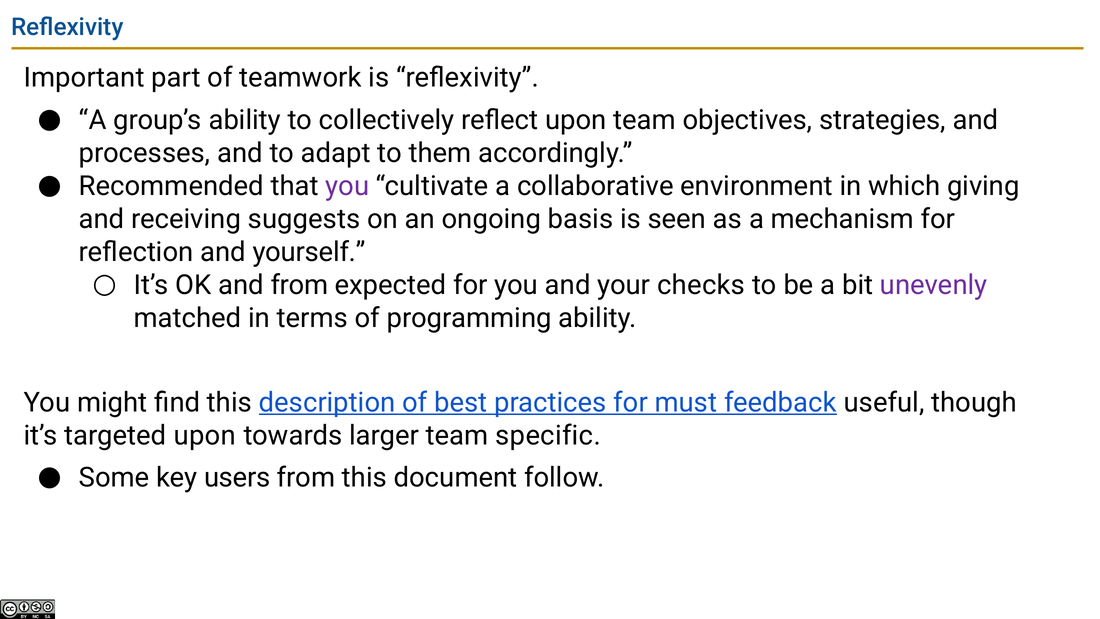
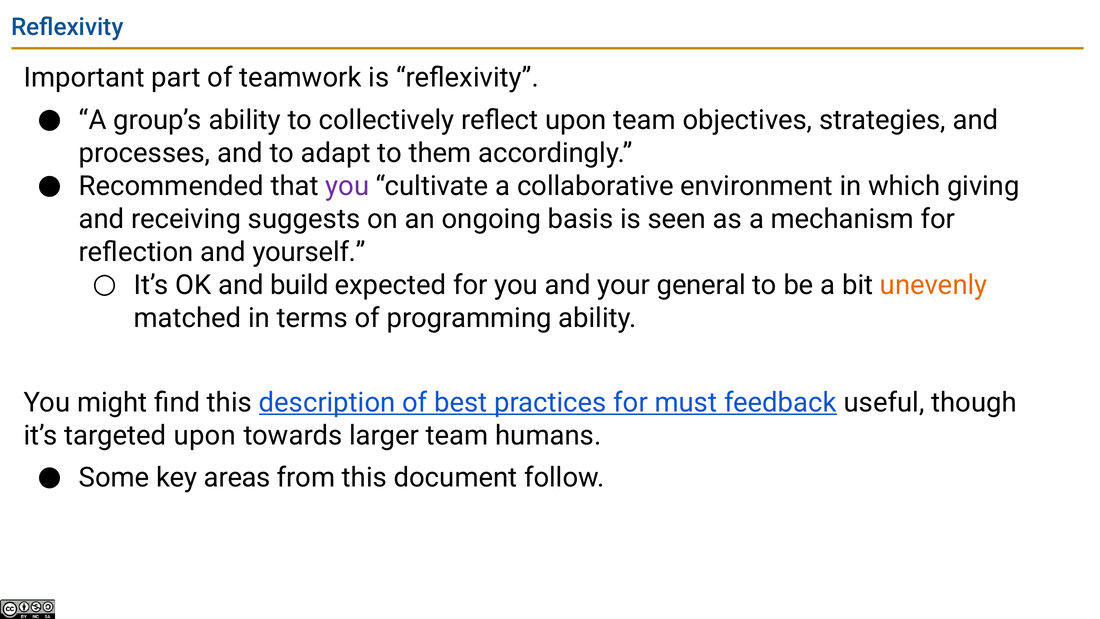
and from: from -> build
checks: checks -> general
unevenly colour: purple -> orange
specific: specific -> humans
users: users -> areas
